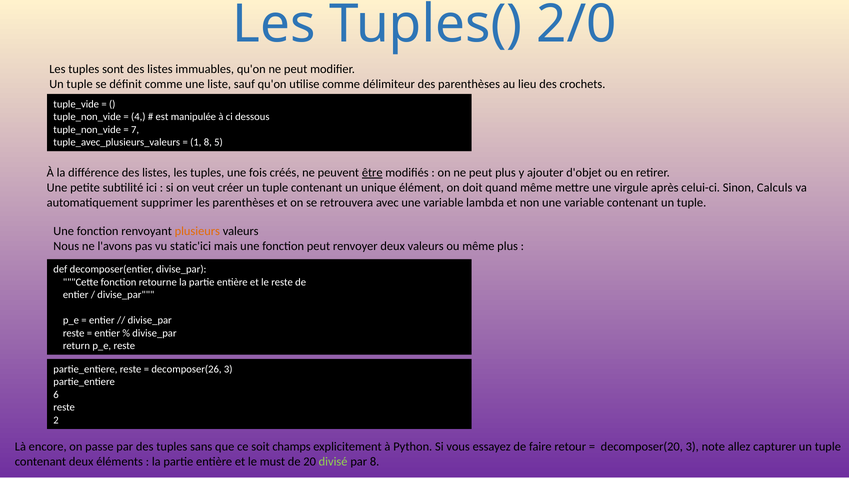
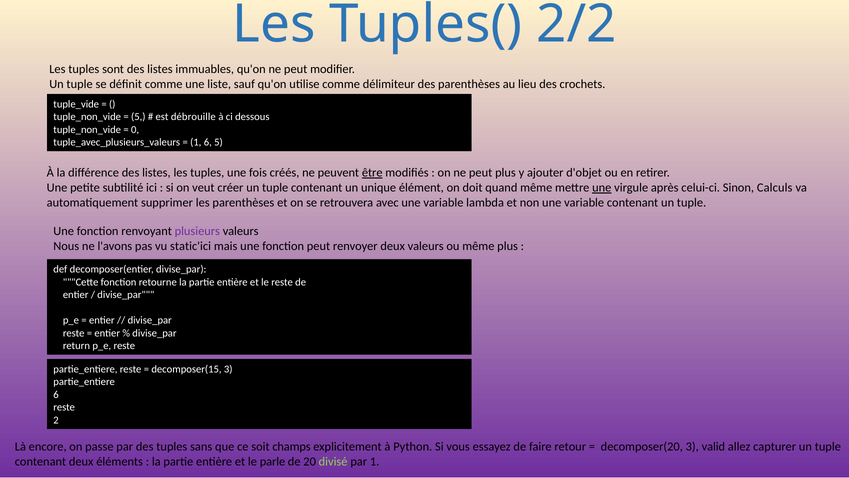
2/0: 2/0 -> 2/2
4 at (138, 117): 4 -> 5
manipulée: manipulée -> débrouille
7: 7 -> 0
1 8: 8 -> 6
une at (602, 187) underline: none -> present
plusieurs colour: orange -> purple
decomposer(26: decomposer(26 -> decomposer(15
note: note -> valid
must: must -> parle
par 8: 8 -> 1
